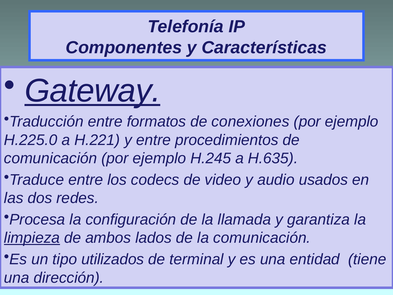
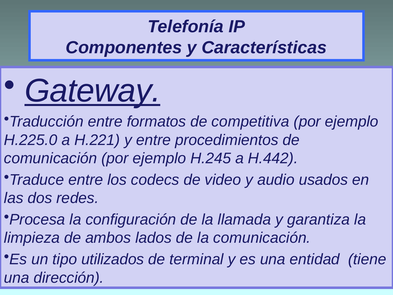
conexiones: conexiones -> competitiva
H.635: H.635 -> H.442
limpieza underline: present -> none
